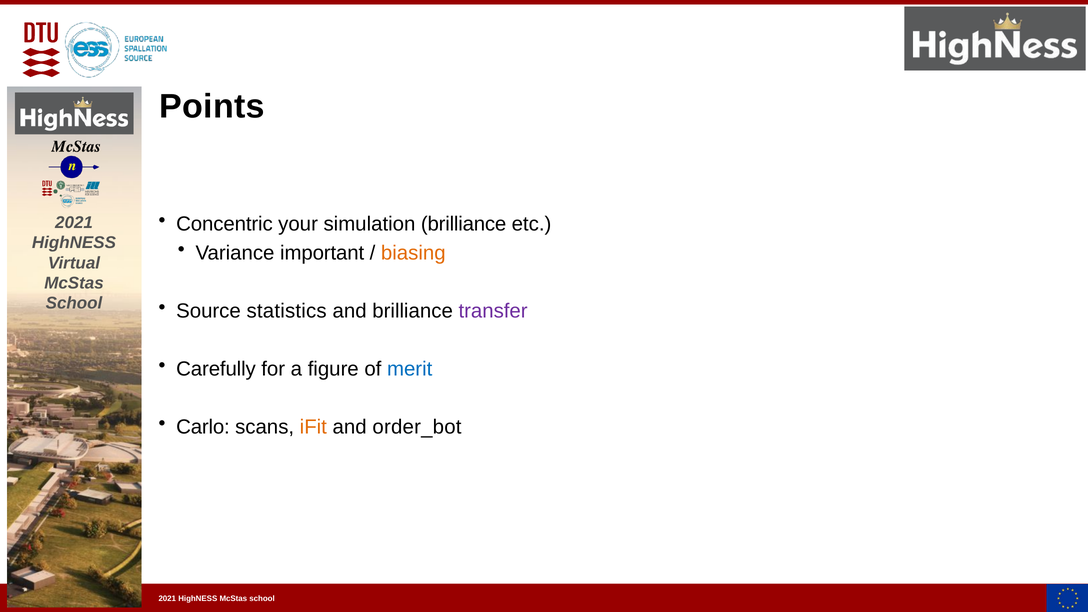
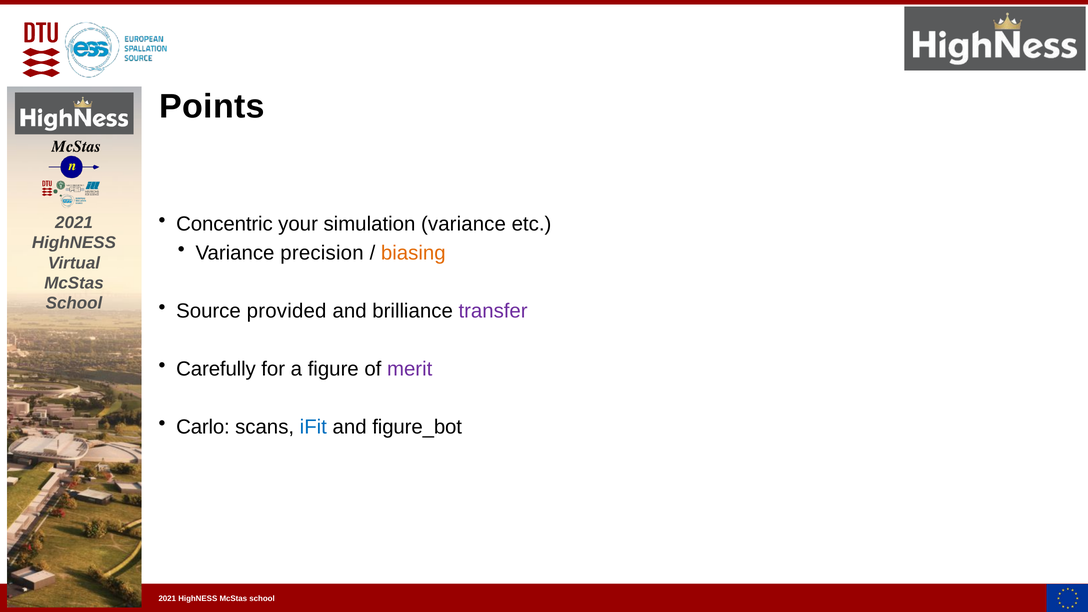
simulation brilliance: brilliance -> variance
important: important -> precision
statistics: statistics -> provided
merit colour: blue -> purple
iFit colour: orange -> blue
order_bot: order_bot -> figure_bot
